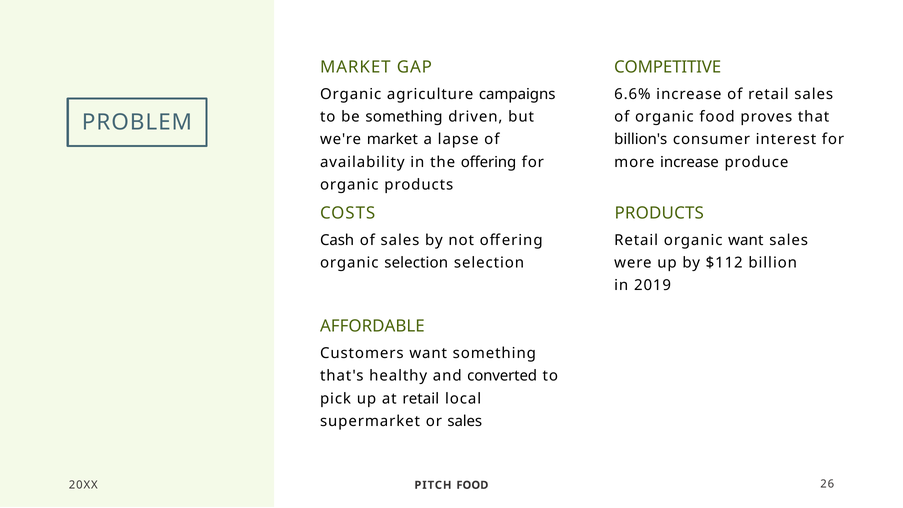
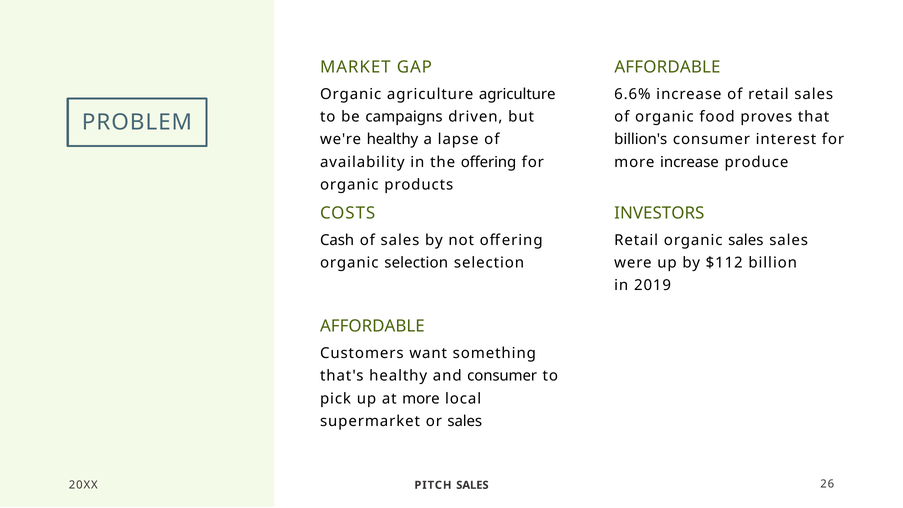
COMPETITIVE at (668, 67): COMPETITIVE -> AFFORDABLE
agriculture campaigns: campaigns -> agriculture
be something: something -> campaigns
we're market: market -> healthy
PRODUCTS at (659, 213): PRODUCTS -> INVESTORS
organic want: want -> sales
and converted: converted -> consumer
at retail: retail -> more
PITCH FOOD: FOOD -> SALES
